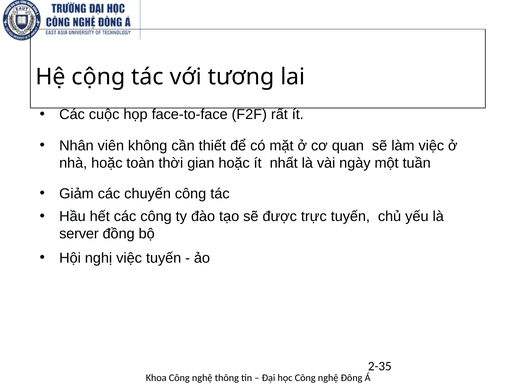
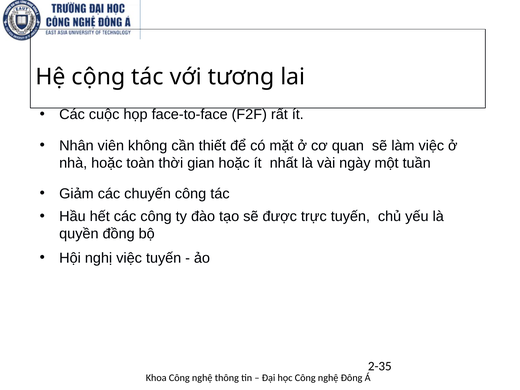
server: server -> quyền
